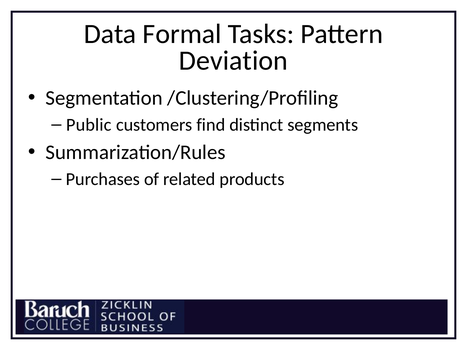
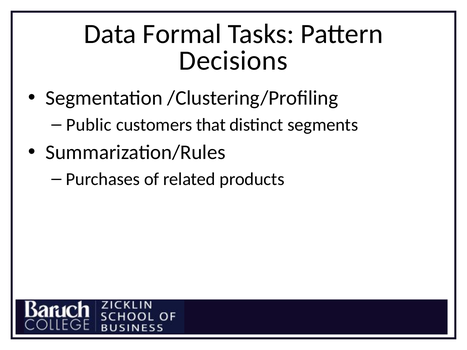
Deviation: Deviation -> Decisions
find: find -> that
